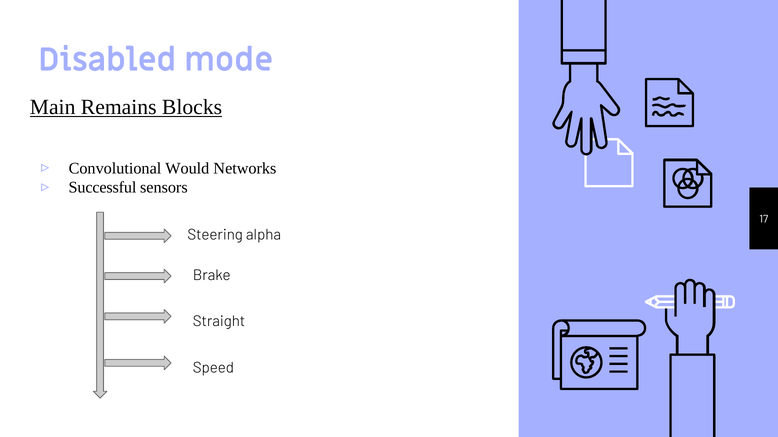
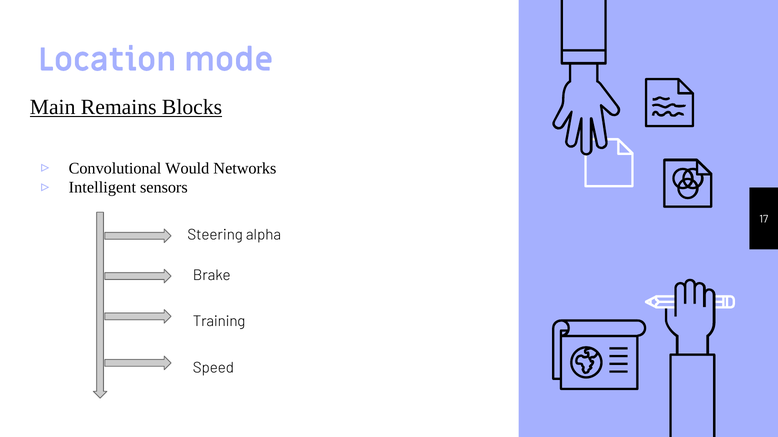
Disabled: Disabled -> Location
Successful: Successful -> Intelligent
Straight: Straight -> Training
